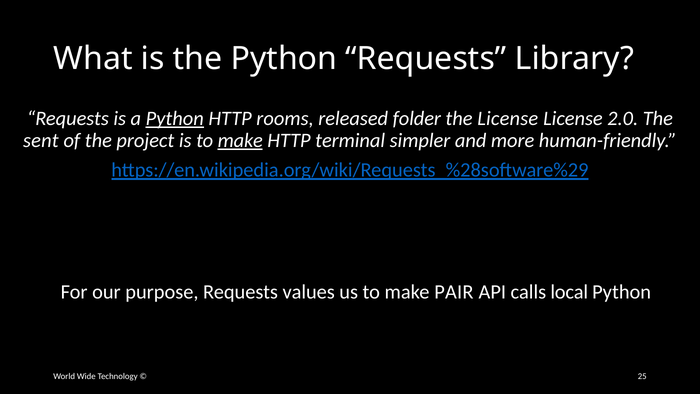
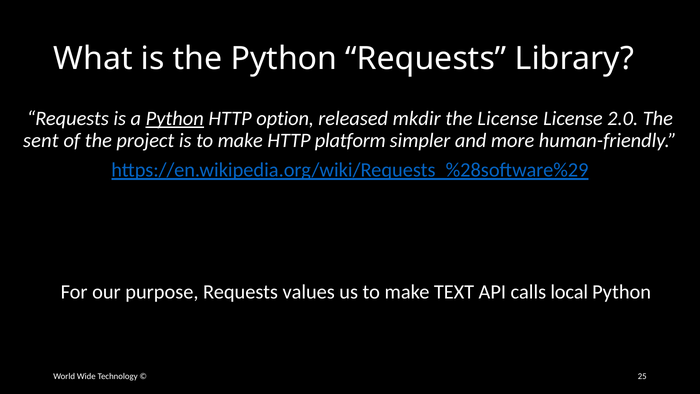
rooms: rooms -> option
folder: folder -> mkdir
make at (240, 140) underline: present -> none
terminal: terminal -> platform
PAIR: PAIR -> TEXT
